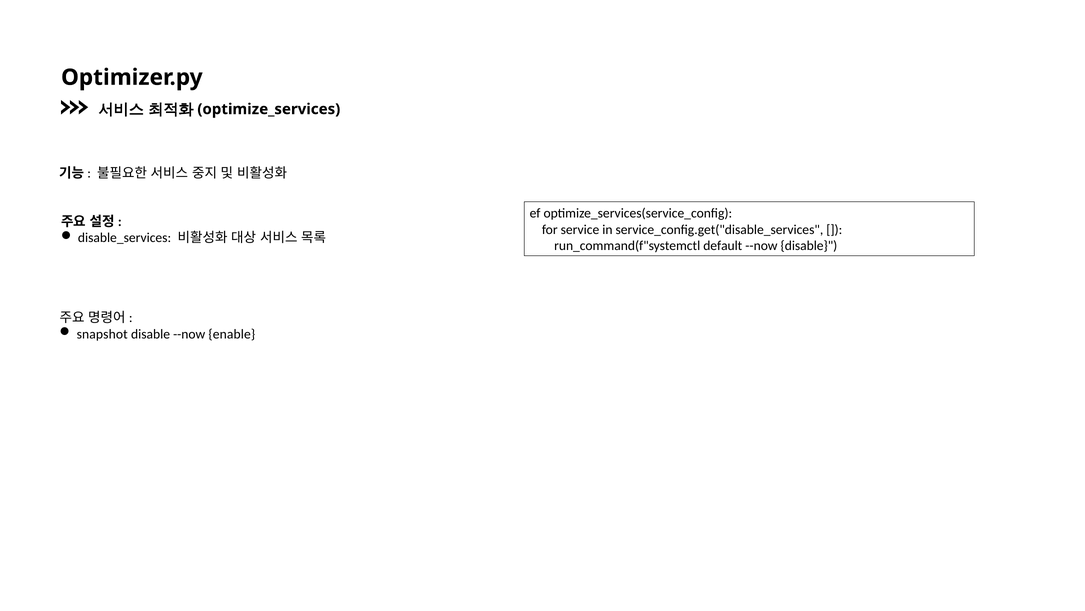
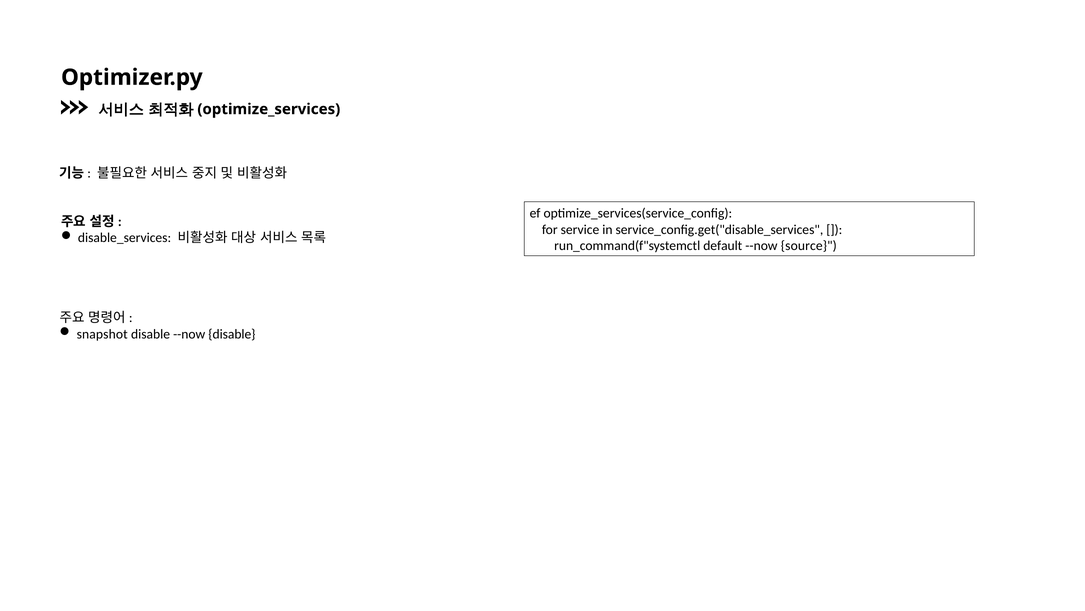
--now disable: disable -> source
--now enable: enable -> disable
